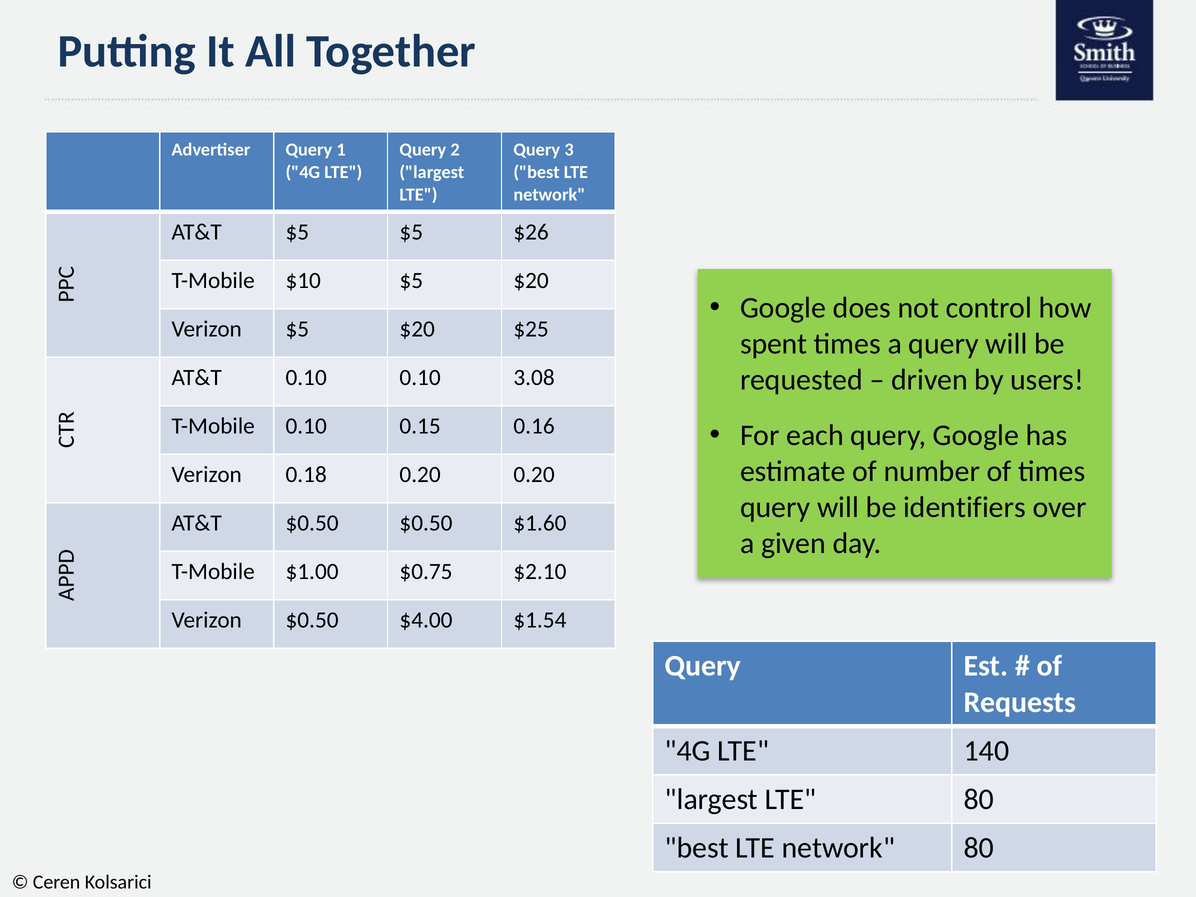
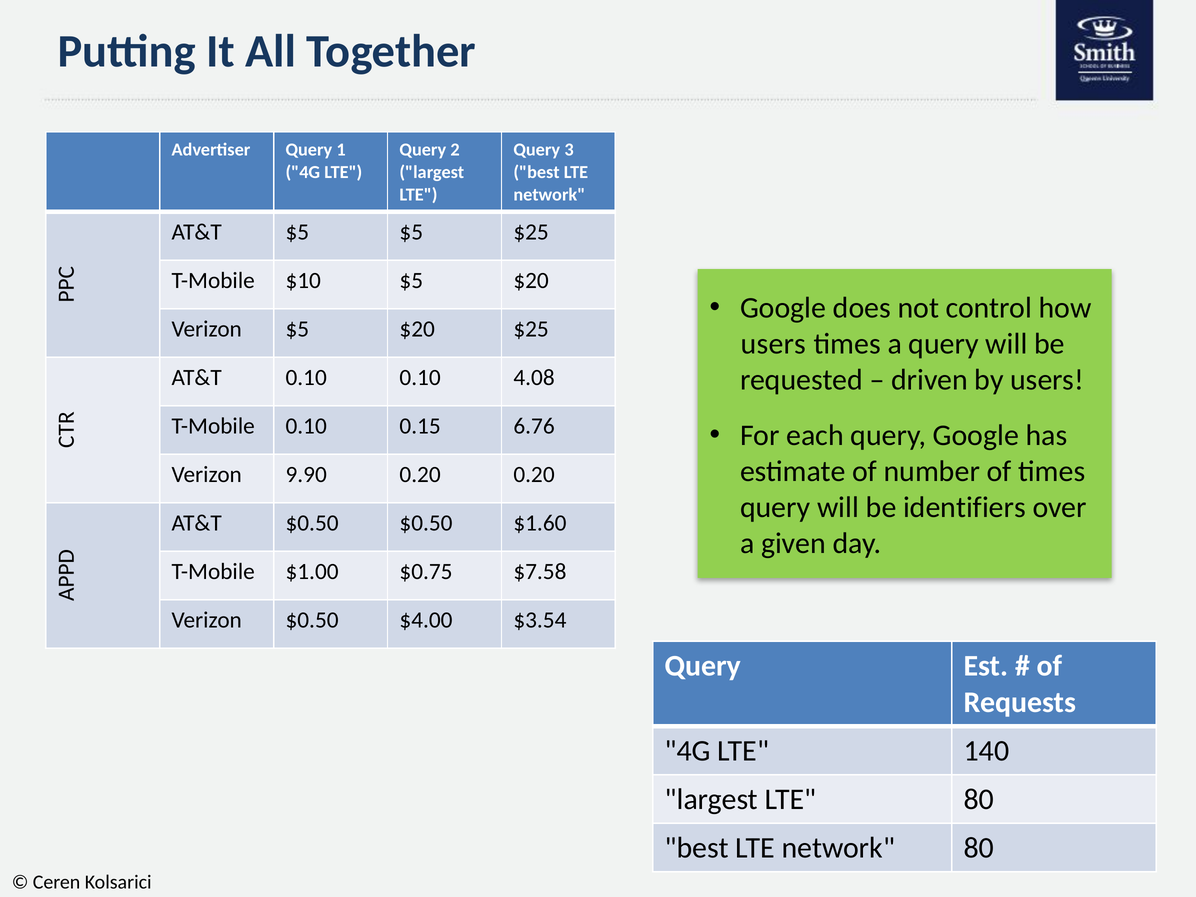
$5 $26: $26 -> $25
spent at (774, 344): spent -> users
3.08: 3.08 -> 4.08
0.16: 0.16 -> 6.76
0.18: 0.18 -> 9.90
$2.10: $2.10 -> $7.58
$1.54: $1.54 -> $3.54
